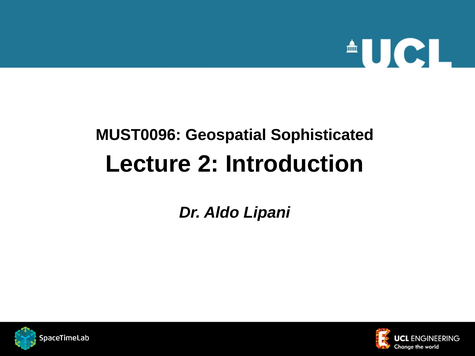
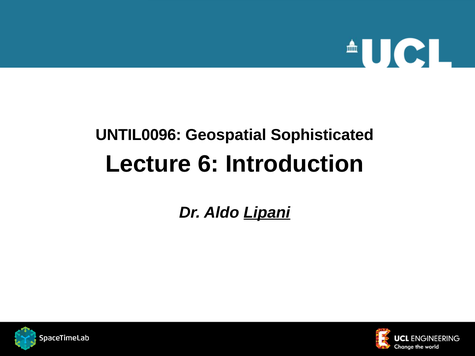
MUST0096: MUST0096 -> UNTIL0096
2: 2 -> 6
Lipani underline: none -> present
